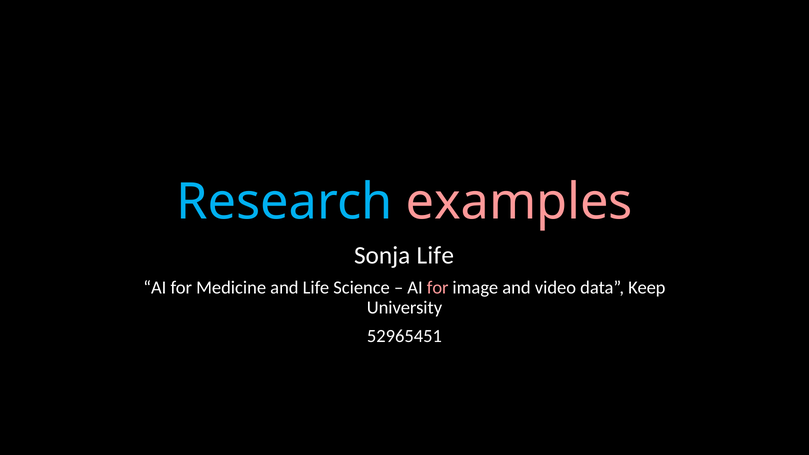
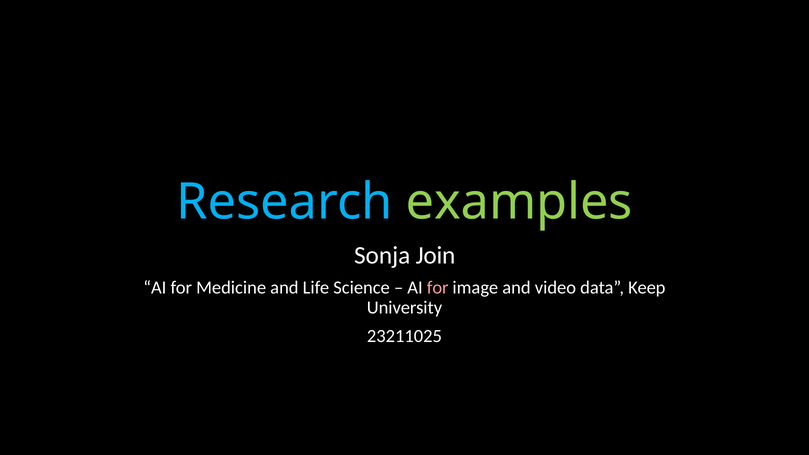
examples colour: pink -> light green
Sonja Life: Life -> Join
52965451: 52965451 -> 23211025
